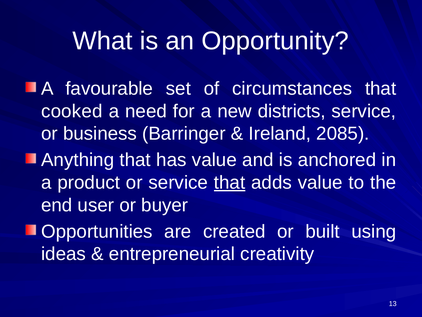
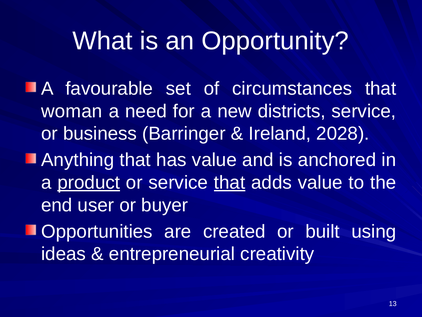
cooked: cooked -> woman
2085: 2085 -> 2028
product underline: none -> present
